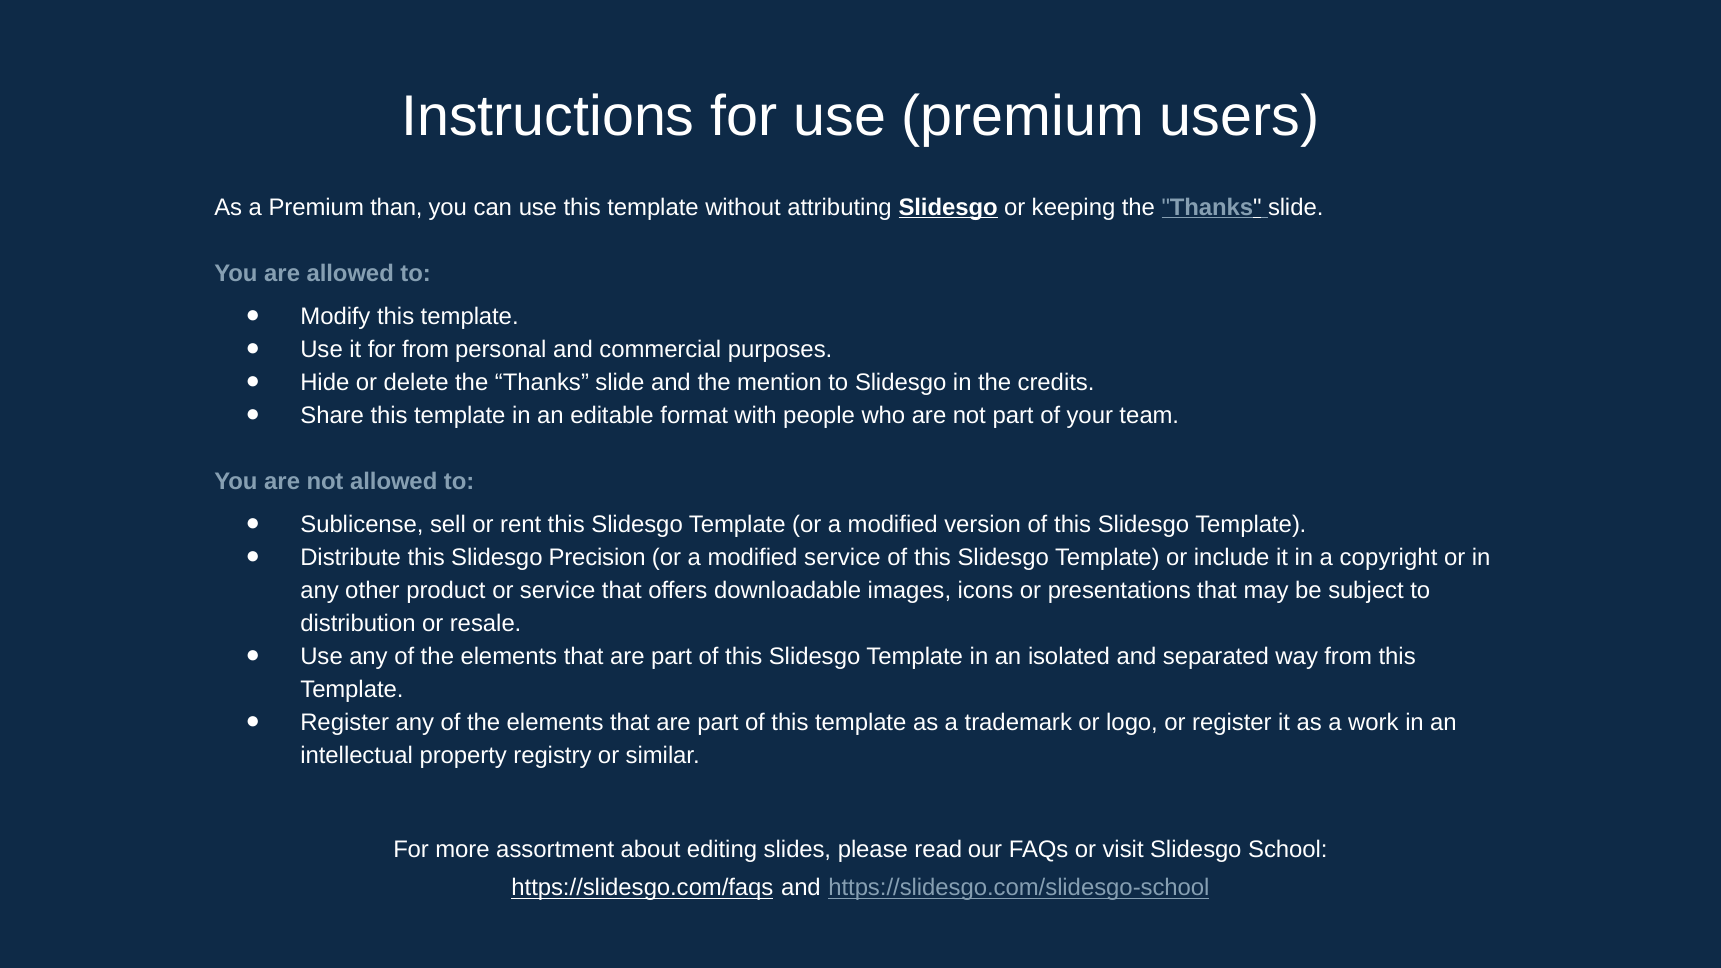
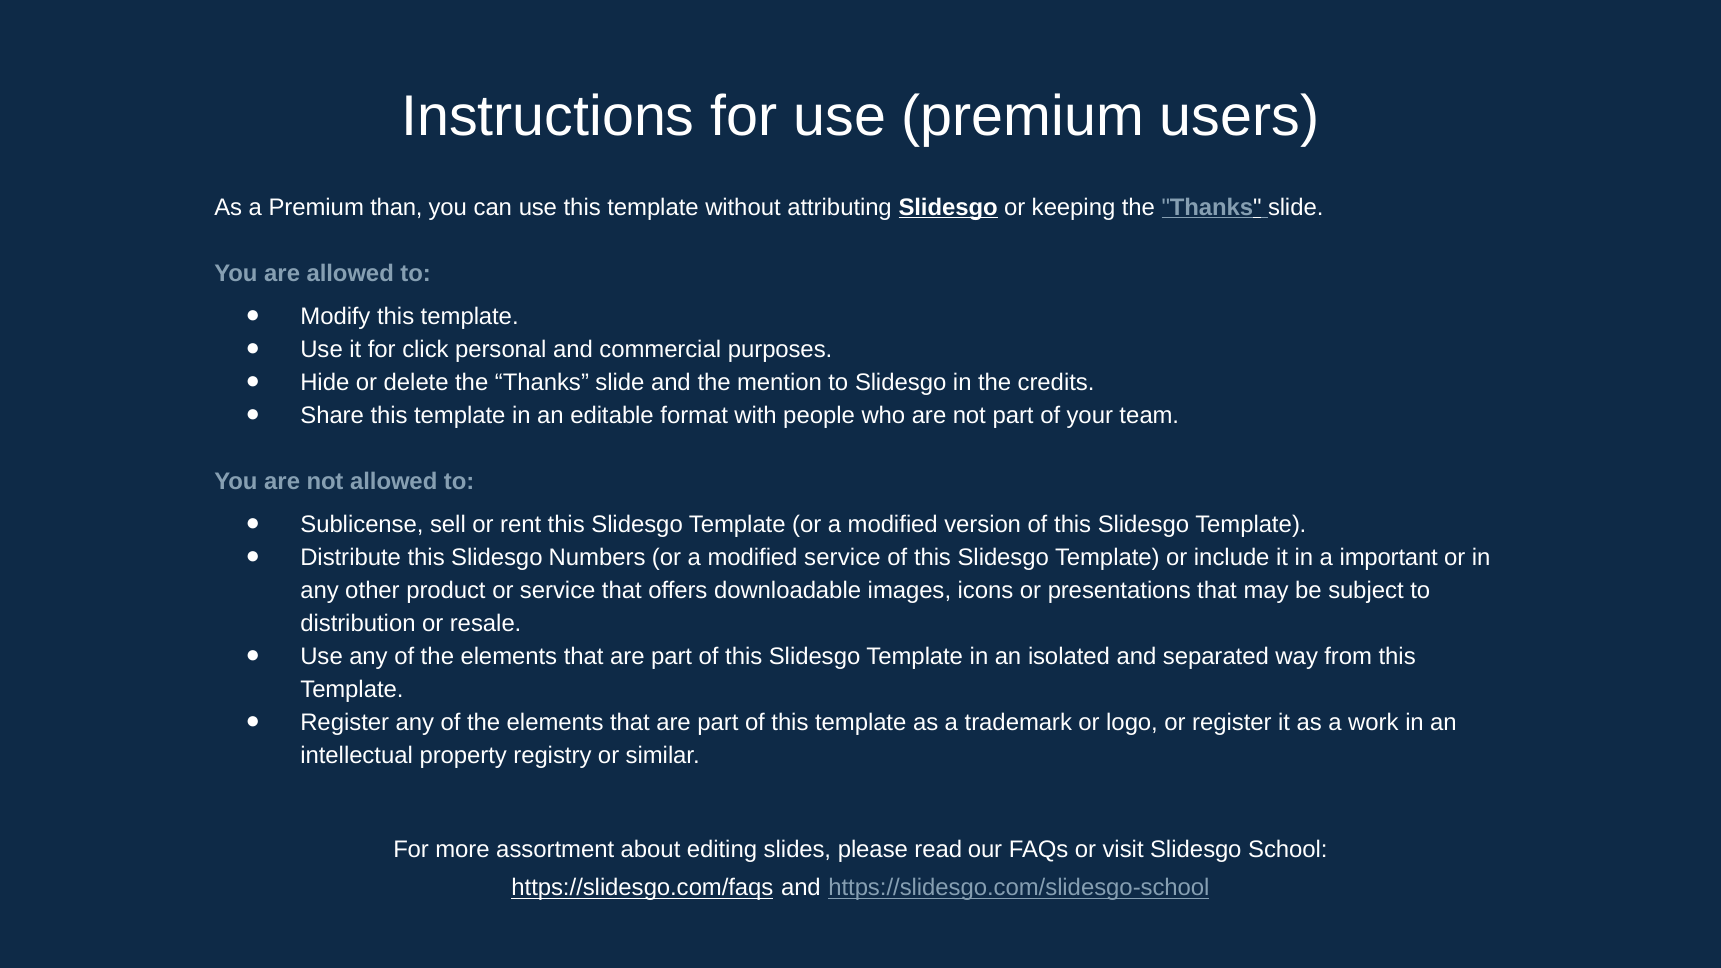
for from: from -> click
Precision: Precision -> Numbers
copyright: copyright -> important
